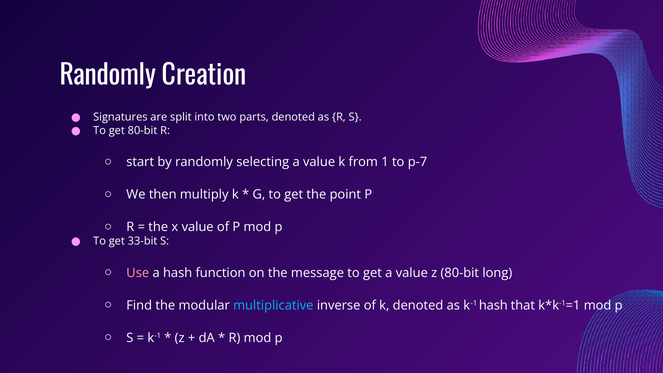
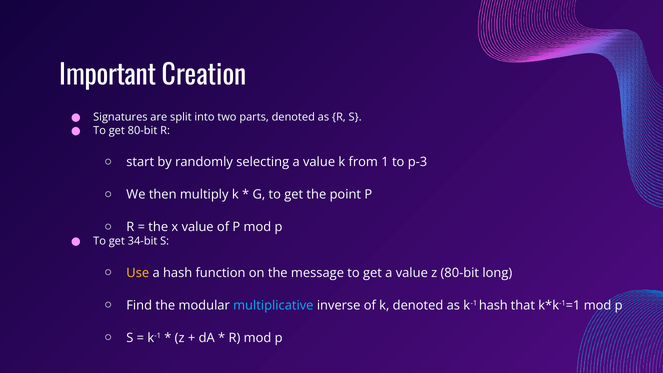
Randomly at (108, 76): Randomly -> Important
p-7: p-7 -> p-3
33-bit: 33-bit -> 34-bit
Use colour: pink -> yellow
